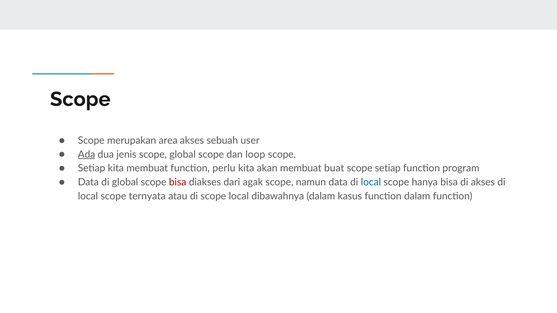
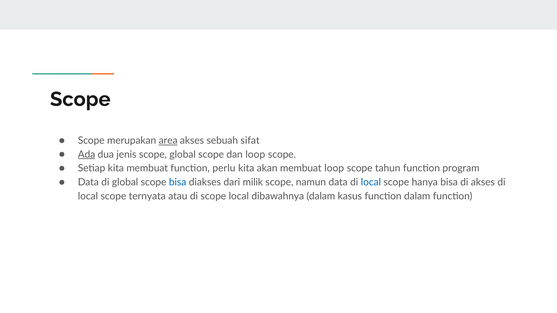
area underline: none -> present
user: user -> sifat
membuat buat: buat -> loop
scope setiap: setiap -> tahun
bisa at (178, 182) colour: red -> blue
agak: agak -> milik
